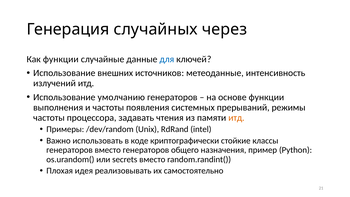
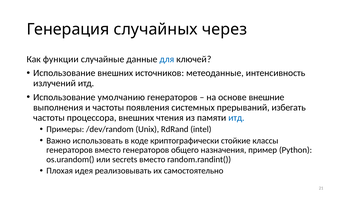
основе функции: функции -> внешние
режимы: режимы -> избегать
процессора задавать: задавать -> внешних
итд at (236, 118) colour: orange -> blue
